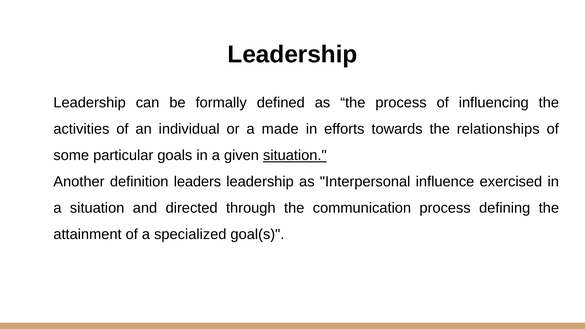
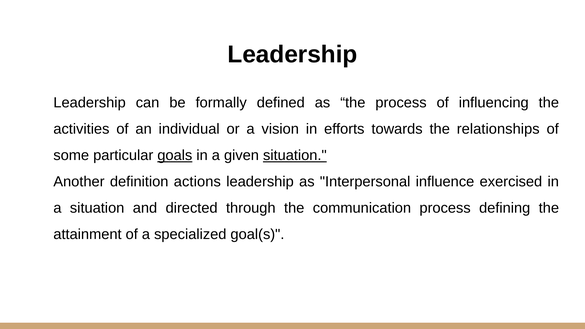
made: made -> vision
goals underline: none -> present
leaders: leaders -> actions
